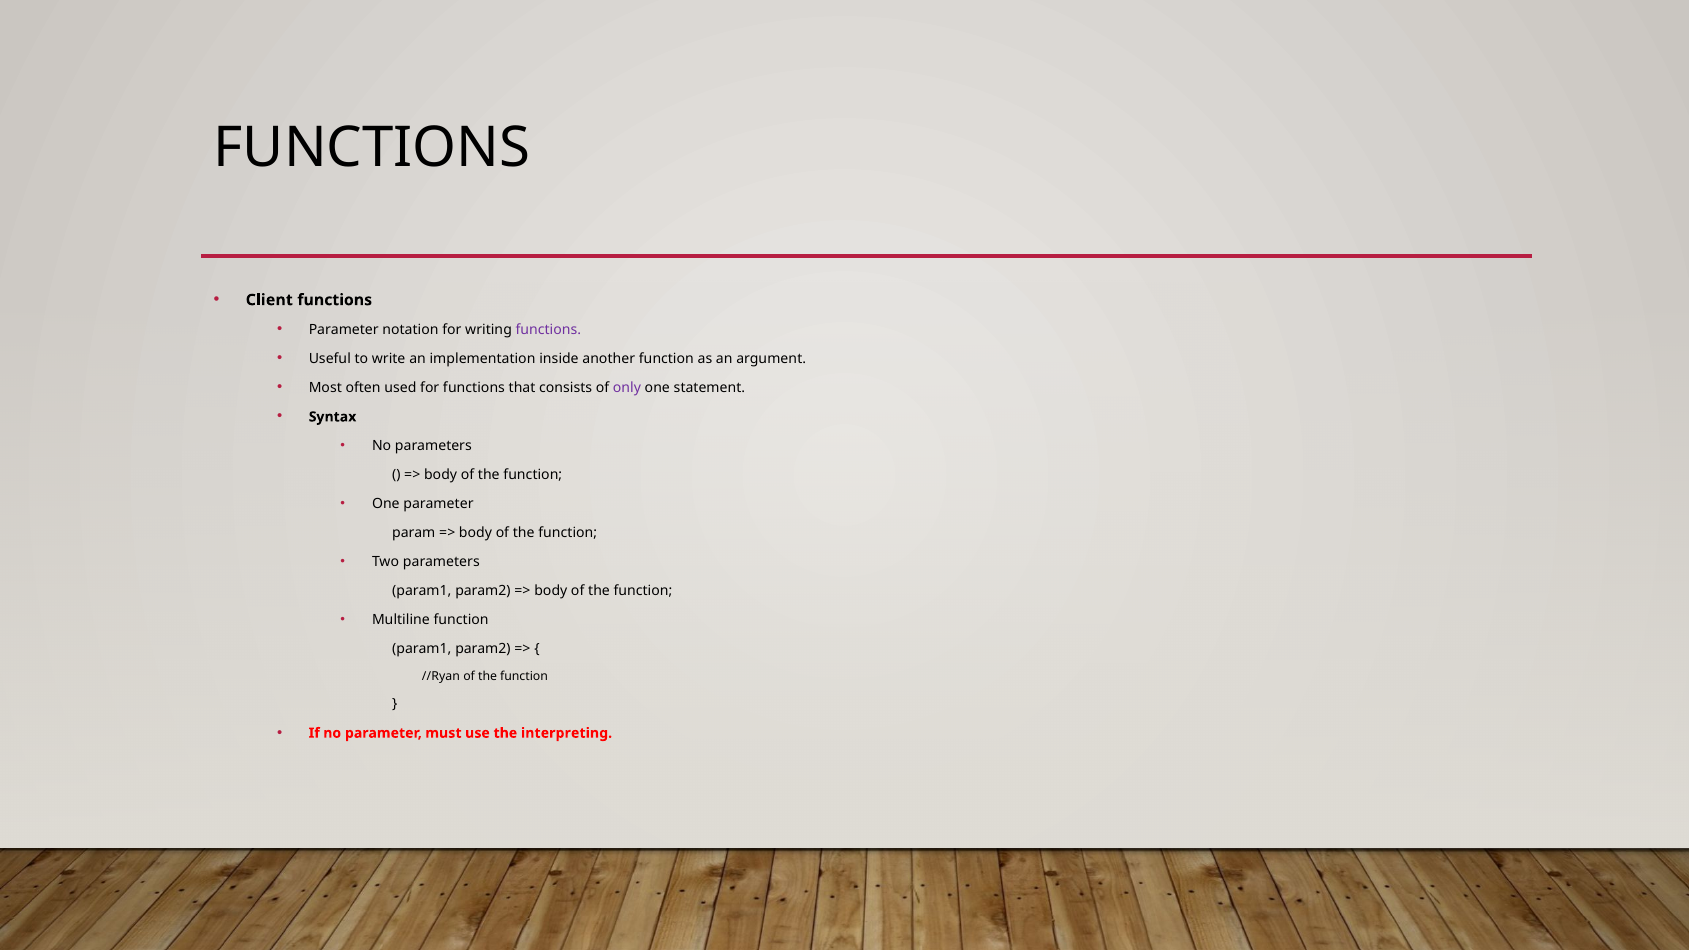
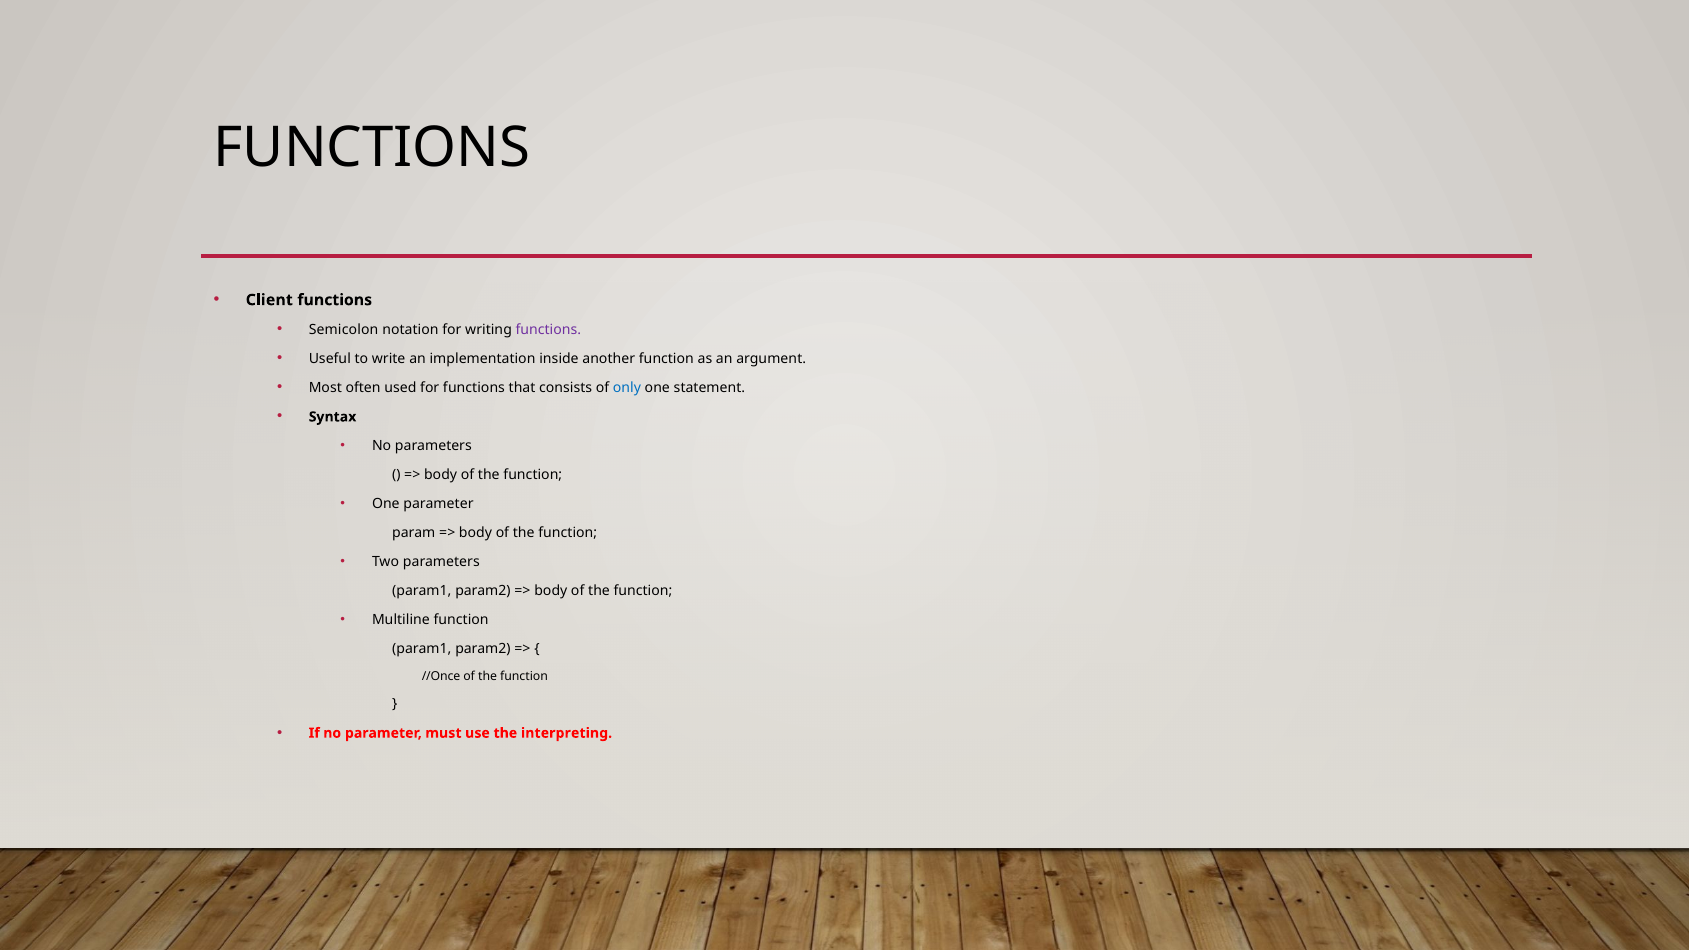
Parameter at (344, 330): Parameter -> Semicolon
only colour: purple -> blue
//Ryan: //Ryan -> //Once
